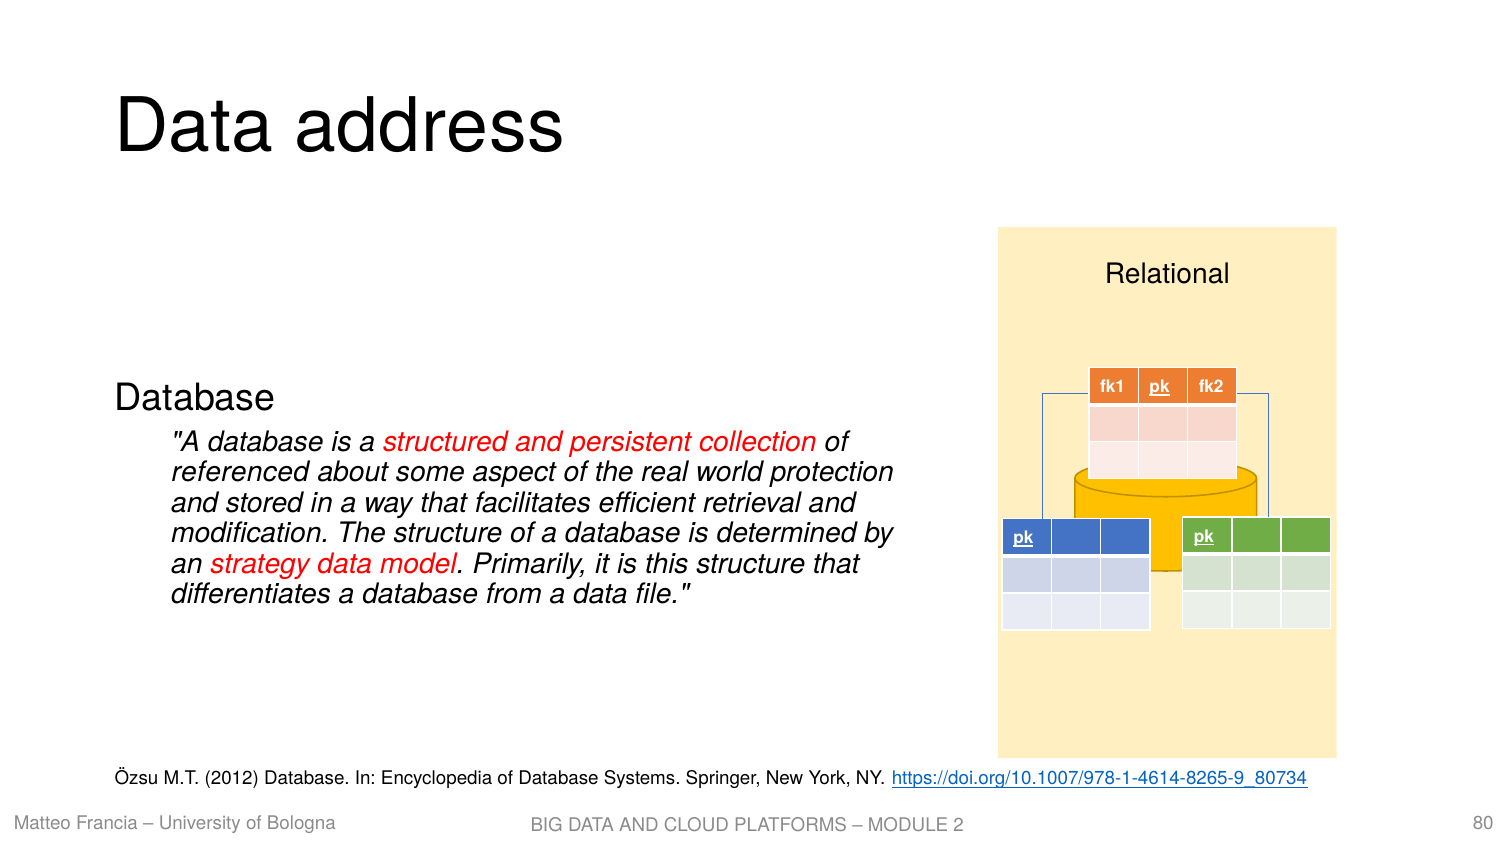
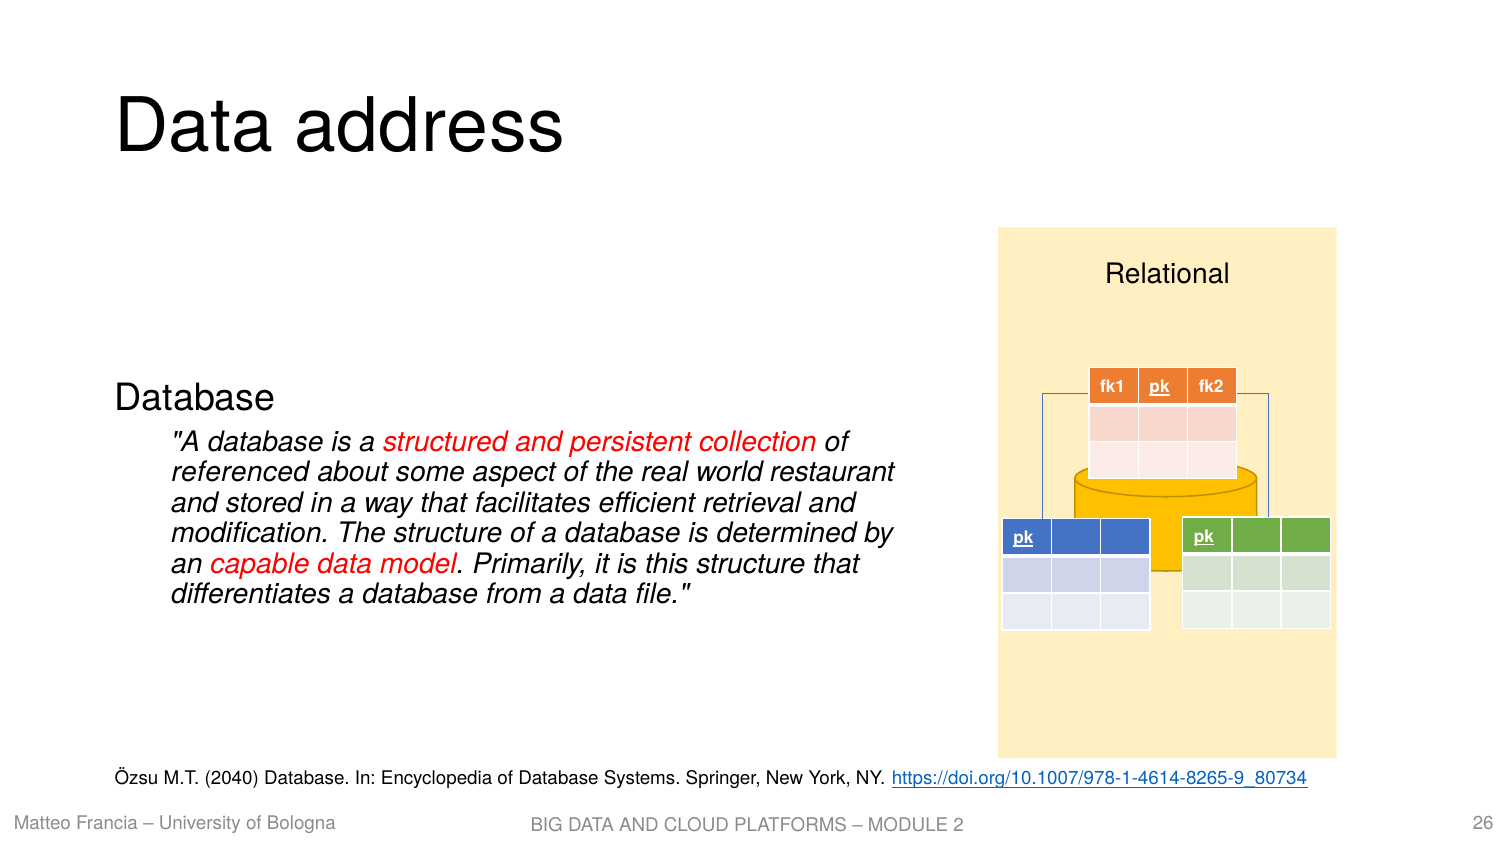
protection: protection -> restaurant
strategy: strategy -> capable
2012: 2012 -> 2040
80: 80 -> 26
